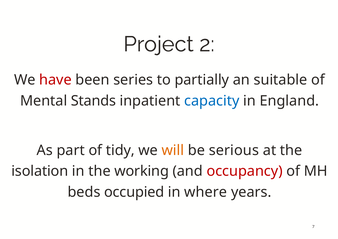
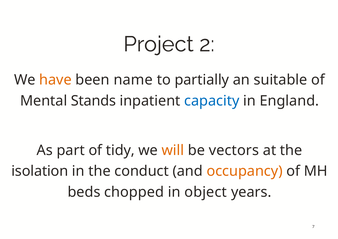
have colour: red -> orange
series: series -> name
serious: serious -> vectors
working: working -> conduct
occupancy colour: red -> orange
occupied: occupied -> chopped
where: where -> object
